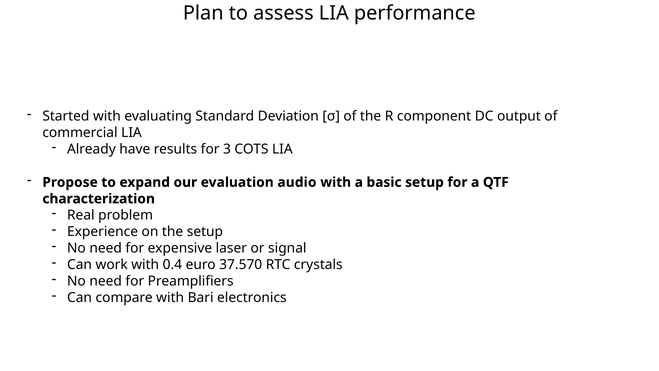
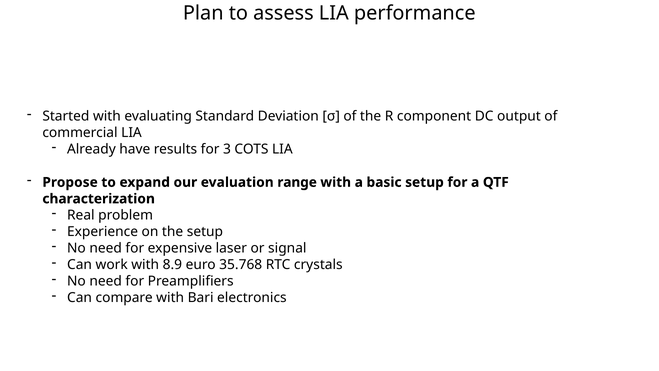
audio: audio -> range
0.4: 0.4 -> 8.9
37.570: 37.570 -> 35.768
